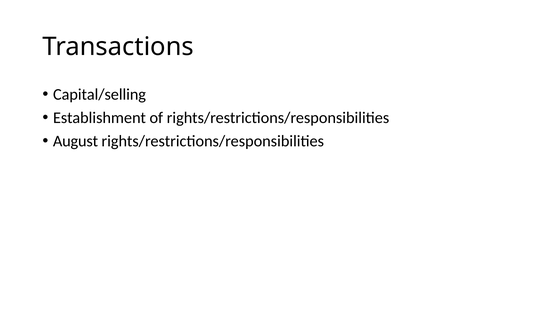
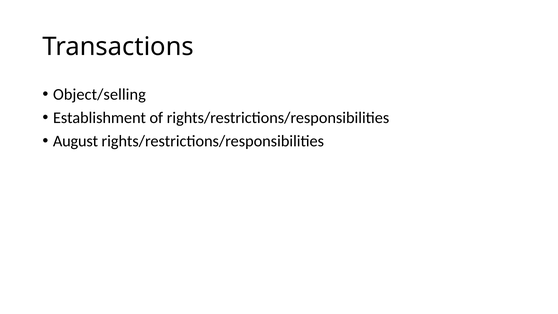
Capital/selling: Capital/selling -> Object/selling
